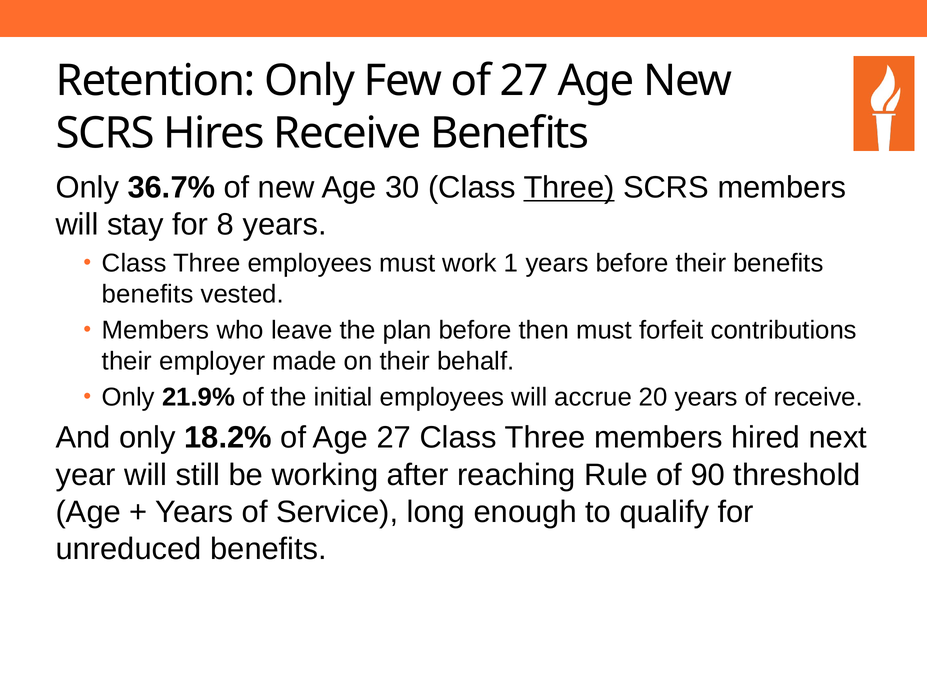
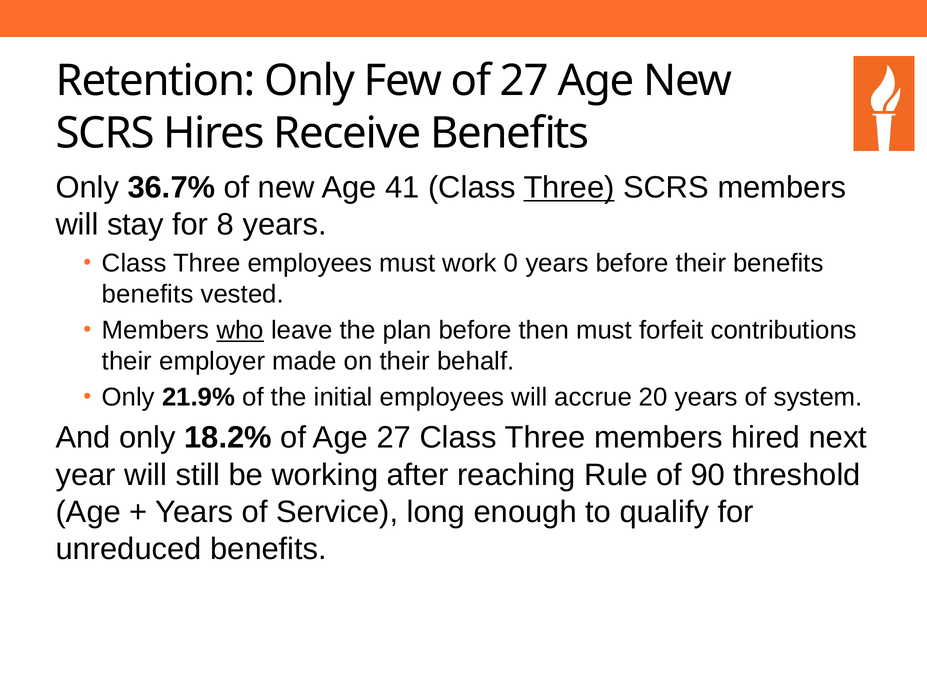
30: 30 -> 41
1: 1 -> 0
who underline: none -> present
of receive: receive -> system
